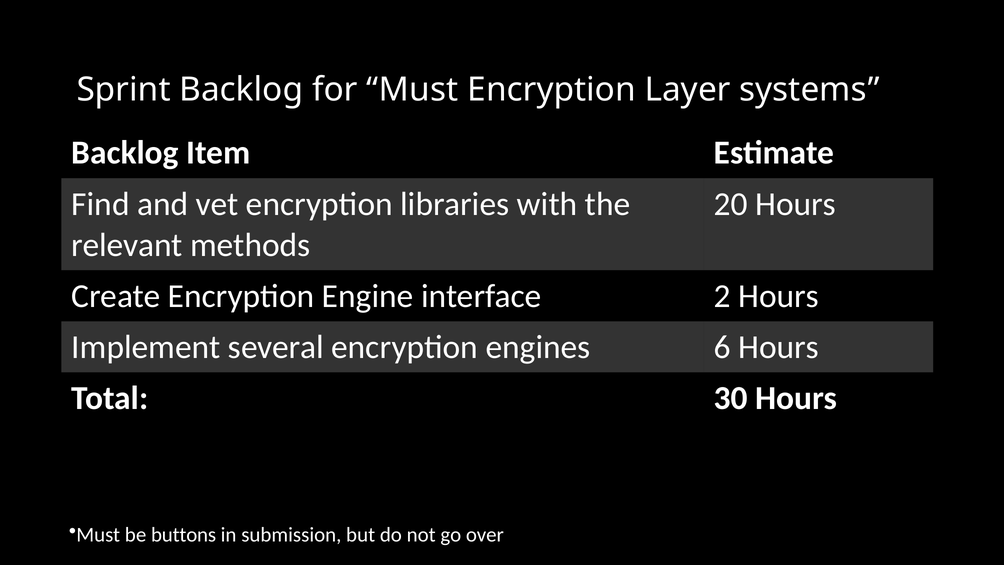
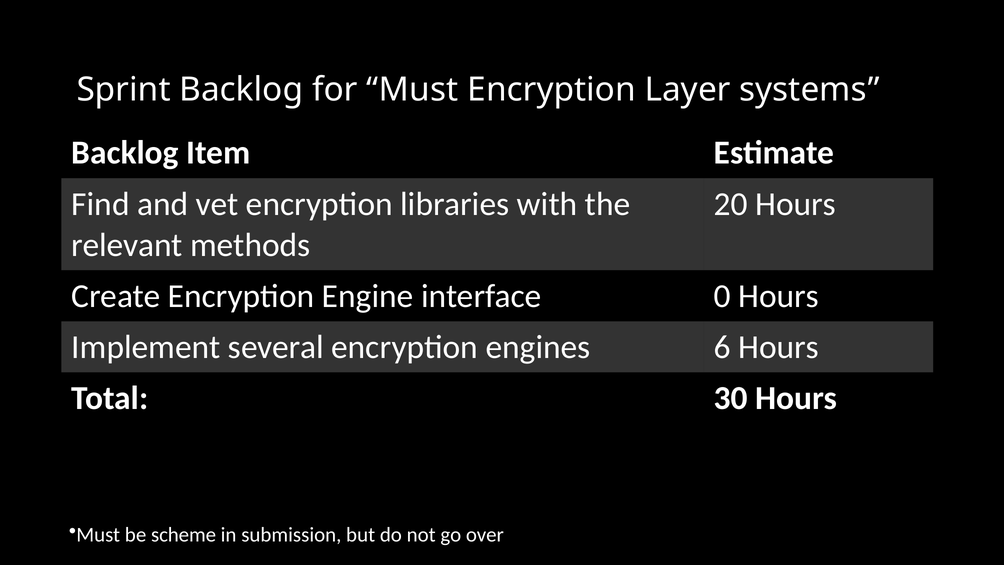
2: 2 -> 0
buttons: buttons -> scheme
